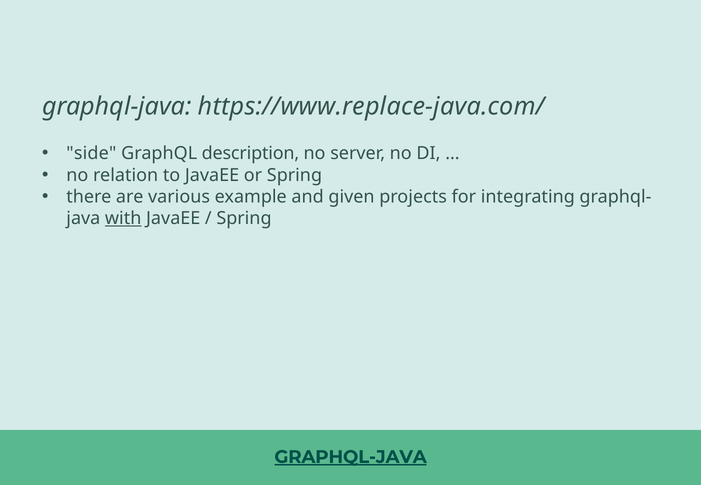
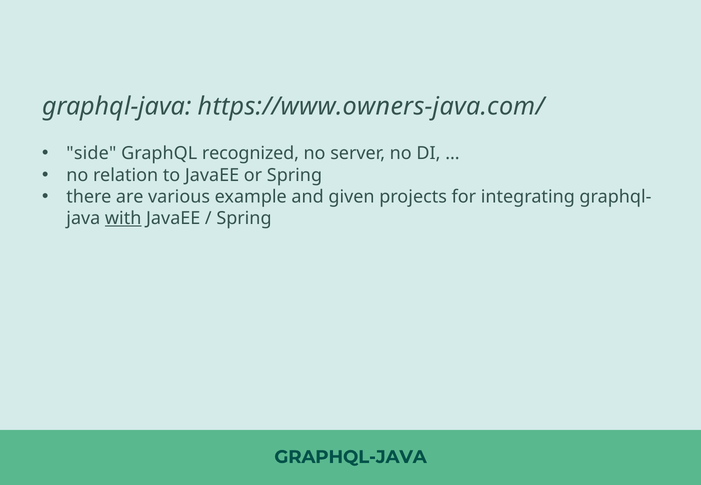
https://www.replace-java.com/: https://www.replace-java.com/ -> https://www.owners-java.com/
description: description -> recognized
GRAPHQL-JAVA at (351, 457) underline: present -> none
